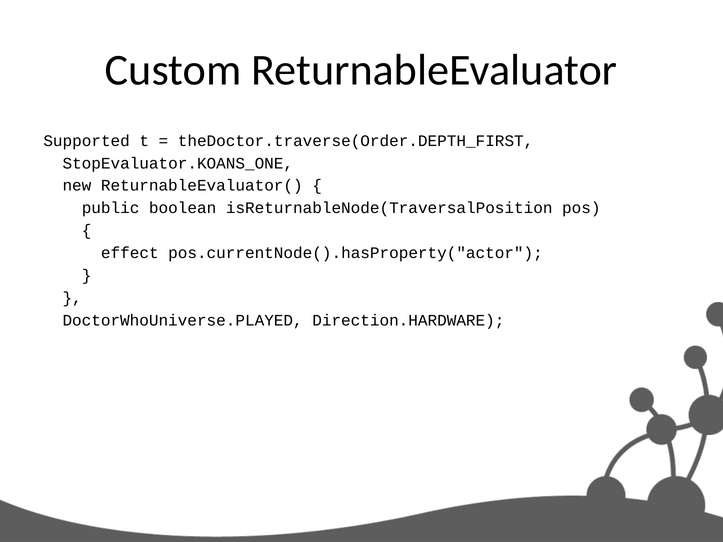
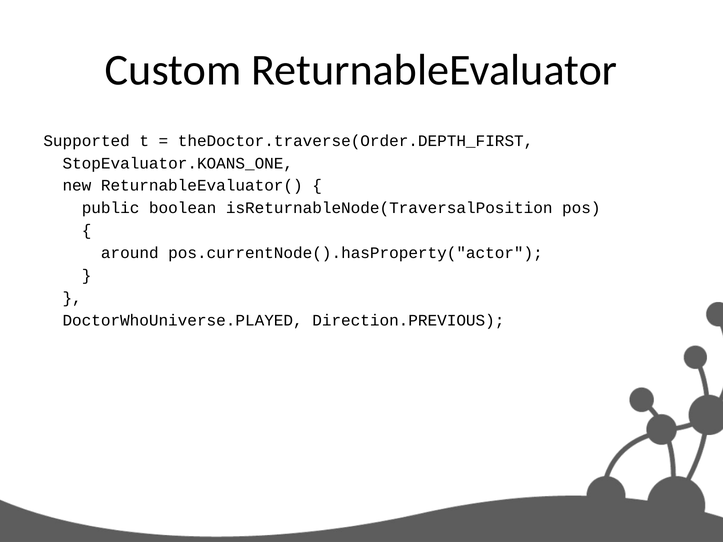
effect: effect -> around
Direction.HARDWARE: Direction.HARDWARE -> Direction.PREVIOUS
